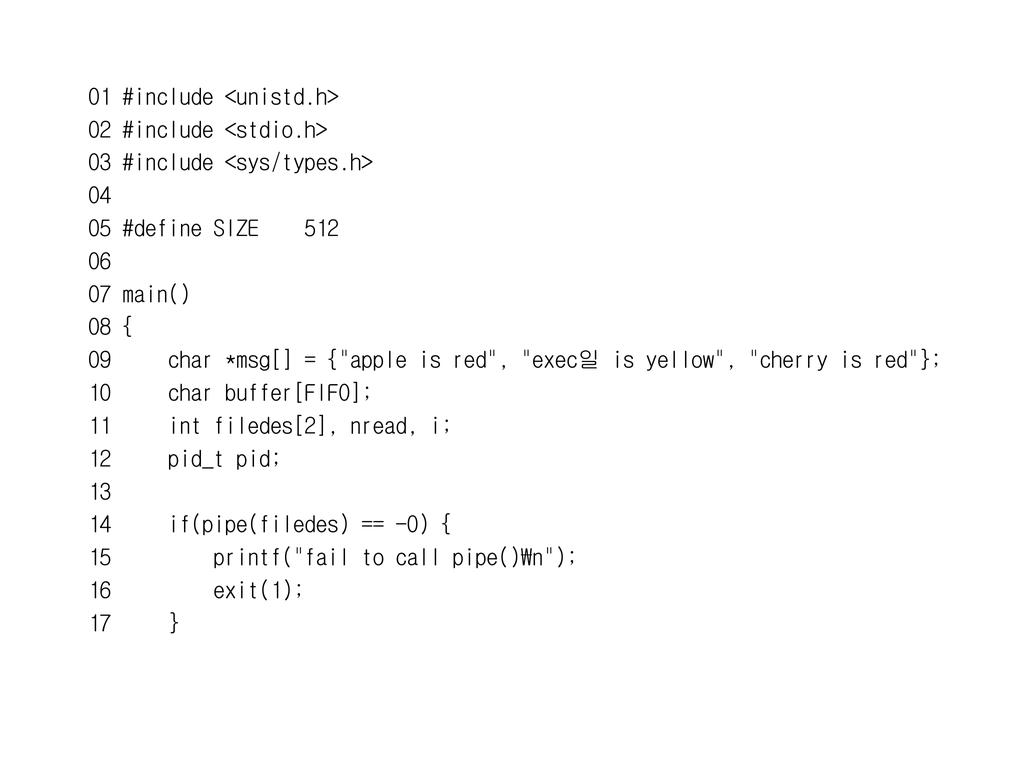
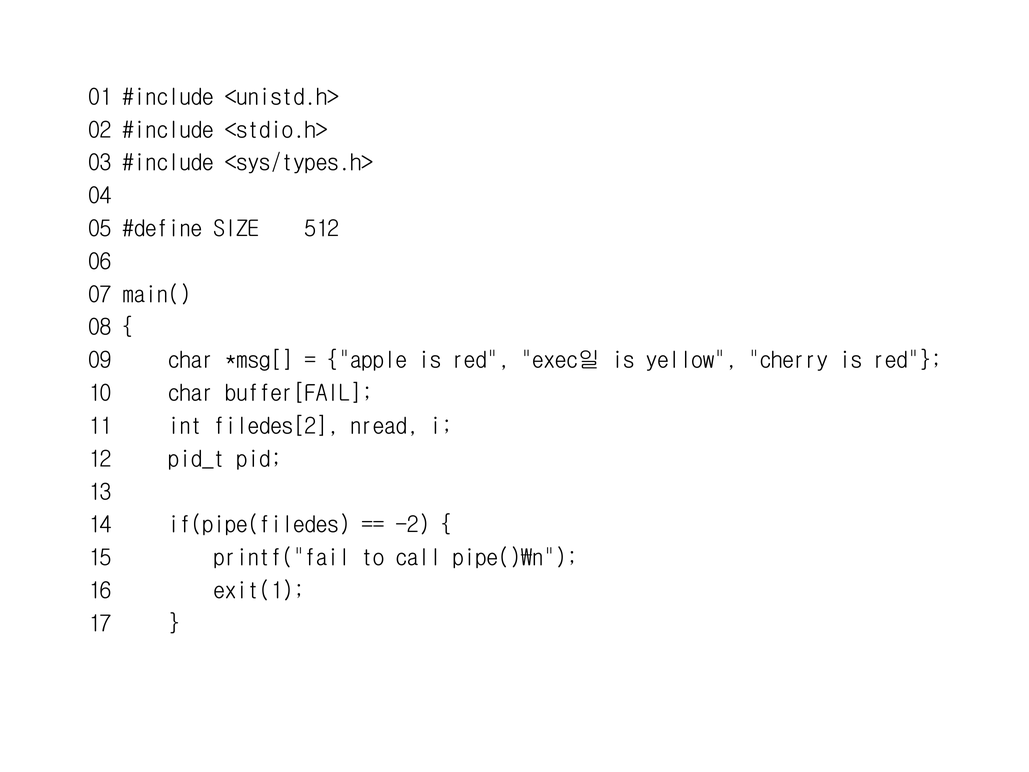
buffer[FIFO: buffer[FIFO -> buffer[FAIL
-0: -0 -> -2
